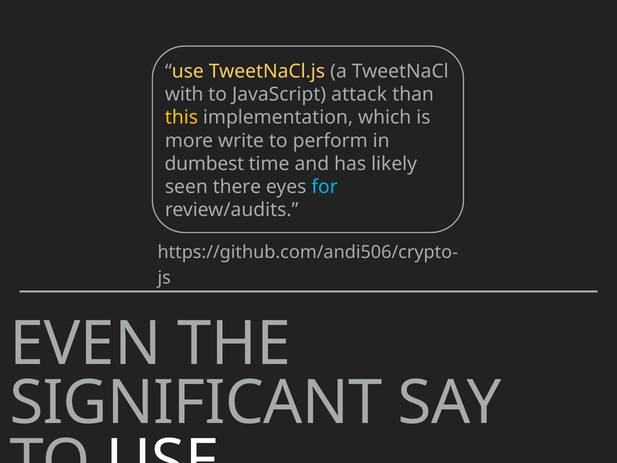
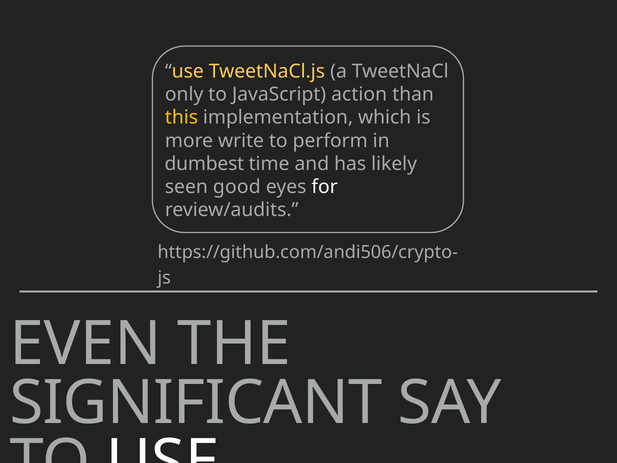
with: with -> only
attack: attack -> action
there: there -> good
for colour: light blue -> white
